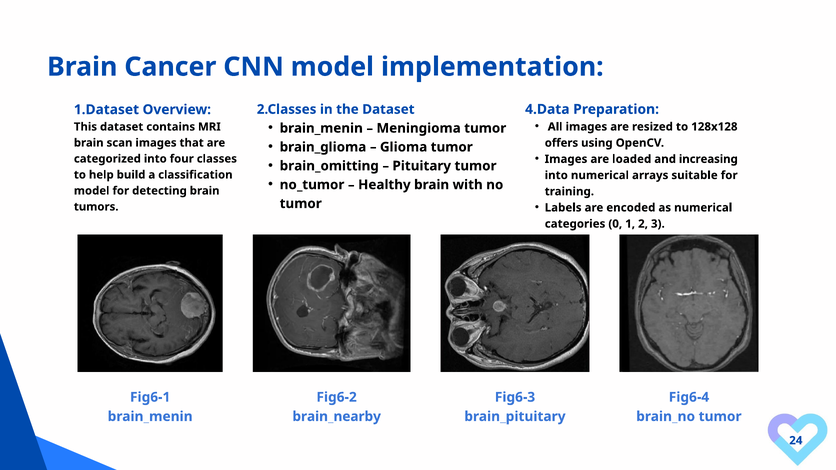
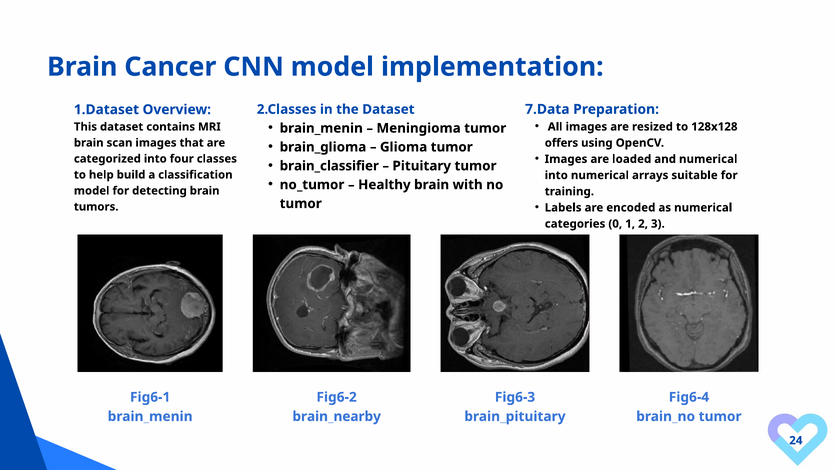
4.Data: 4.Data -> 7.Data
and increasing: increasing -> numerical
brain_omitting: brain_omitting -> brain_classifier
